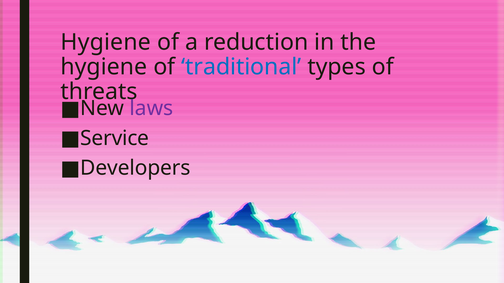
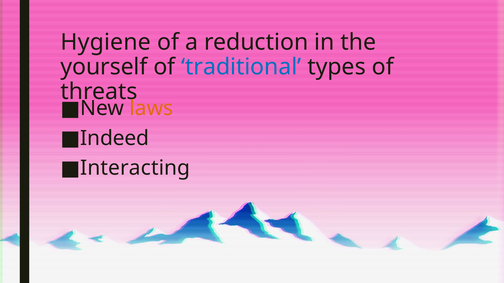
hygiene at (104, 67): hygiene -> yourself
laws colour: purple -> orange
Service: Service -> Indeed
Developers: Developers -> Interacting
